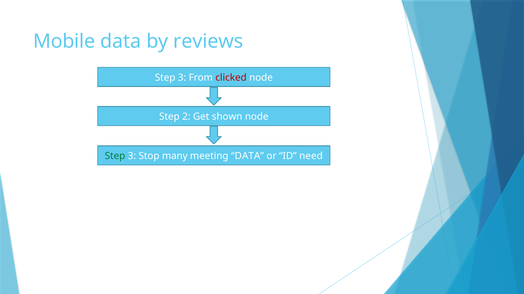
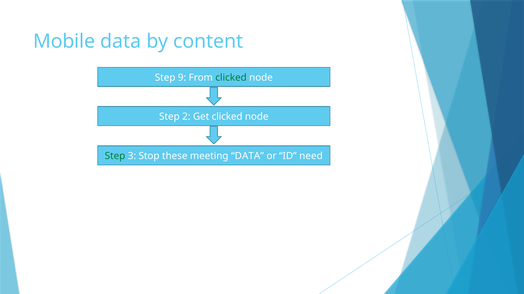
reviews: reviews -> content
3 at (182, 78): 3 -> 9
clicked at (231, 78) colour: red -> green
Get shown: shown -> clicked
many: many -> these
